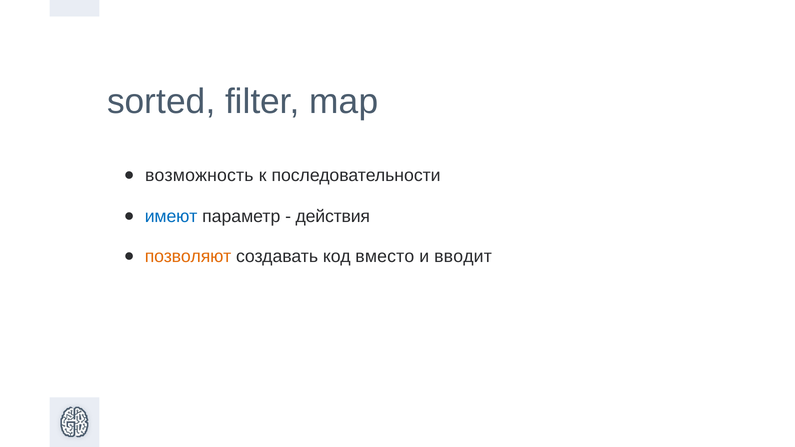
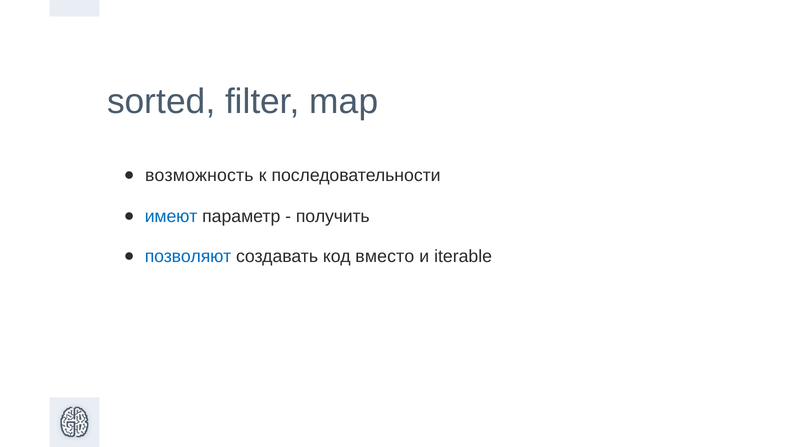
действия: действия -> получить
позволяют colour: orange -> blue
вводит: вводит -> iterable
